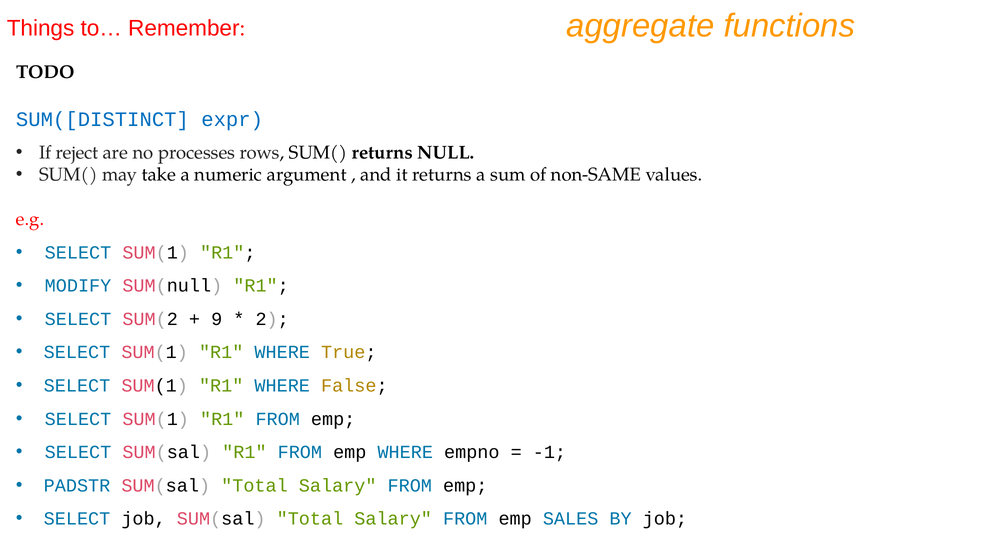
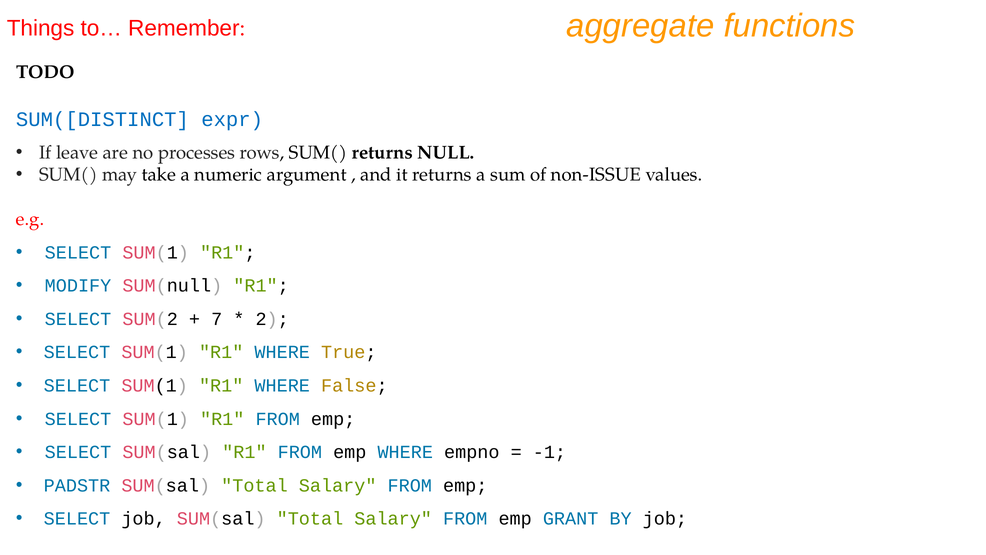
reject: reject -> leave
non-SAME: non-SAME -> non-ISSUE
9: 9 -> 7
SALES: SALES -> GRANT
